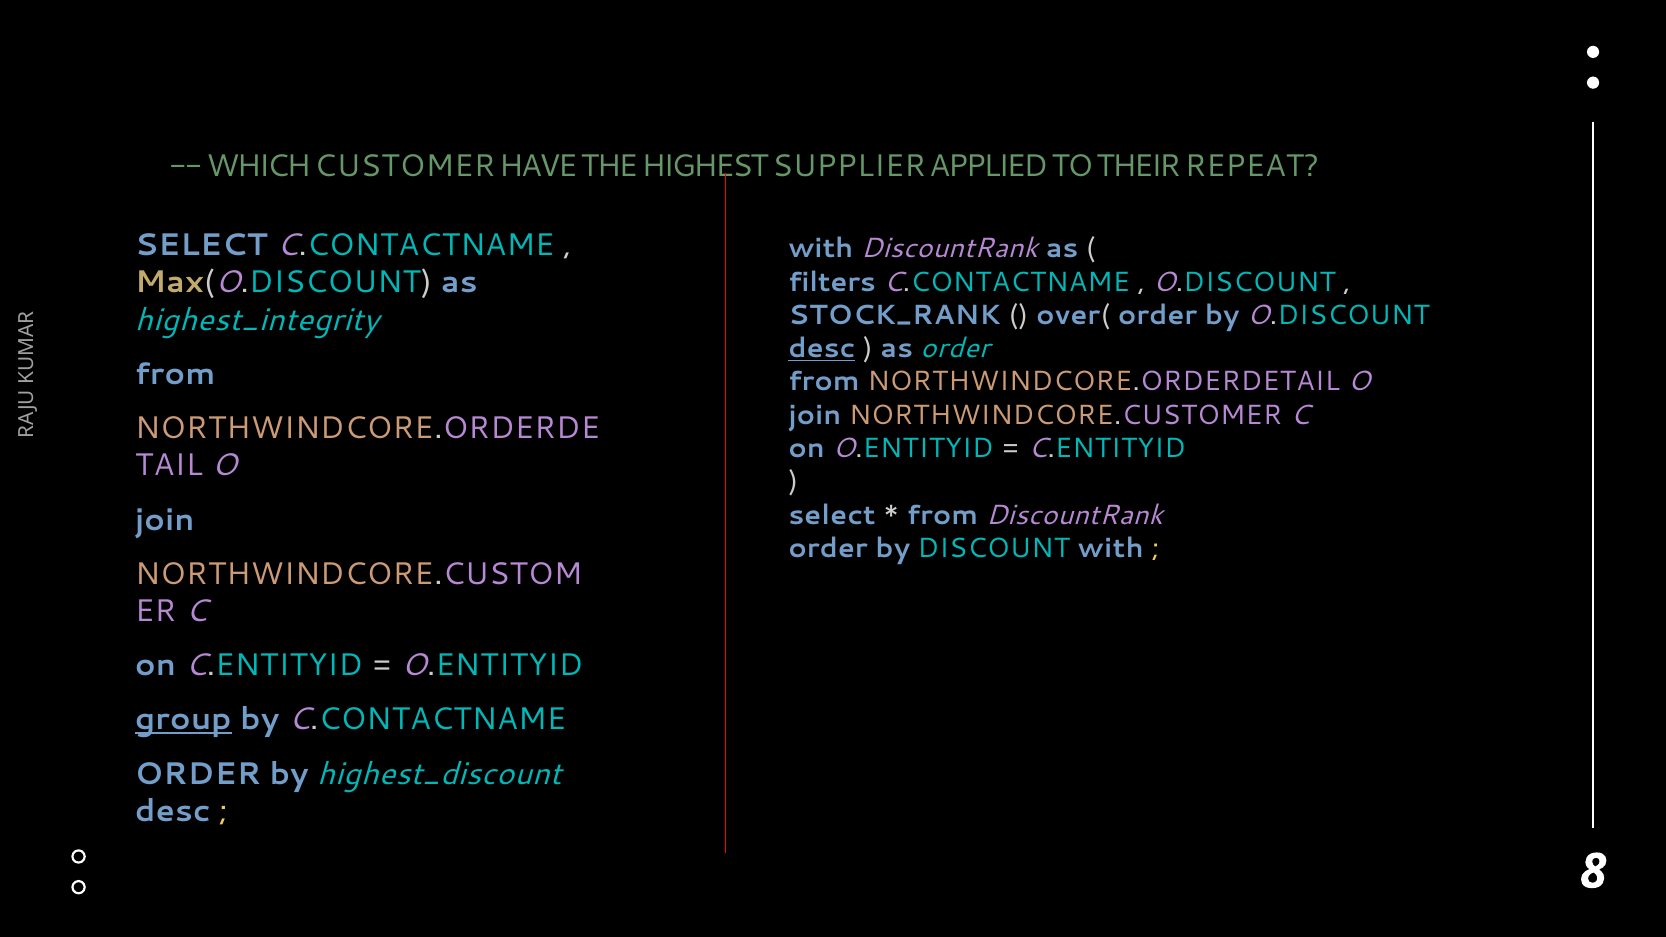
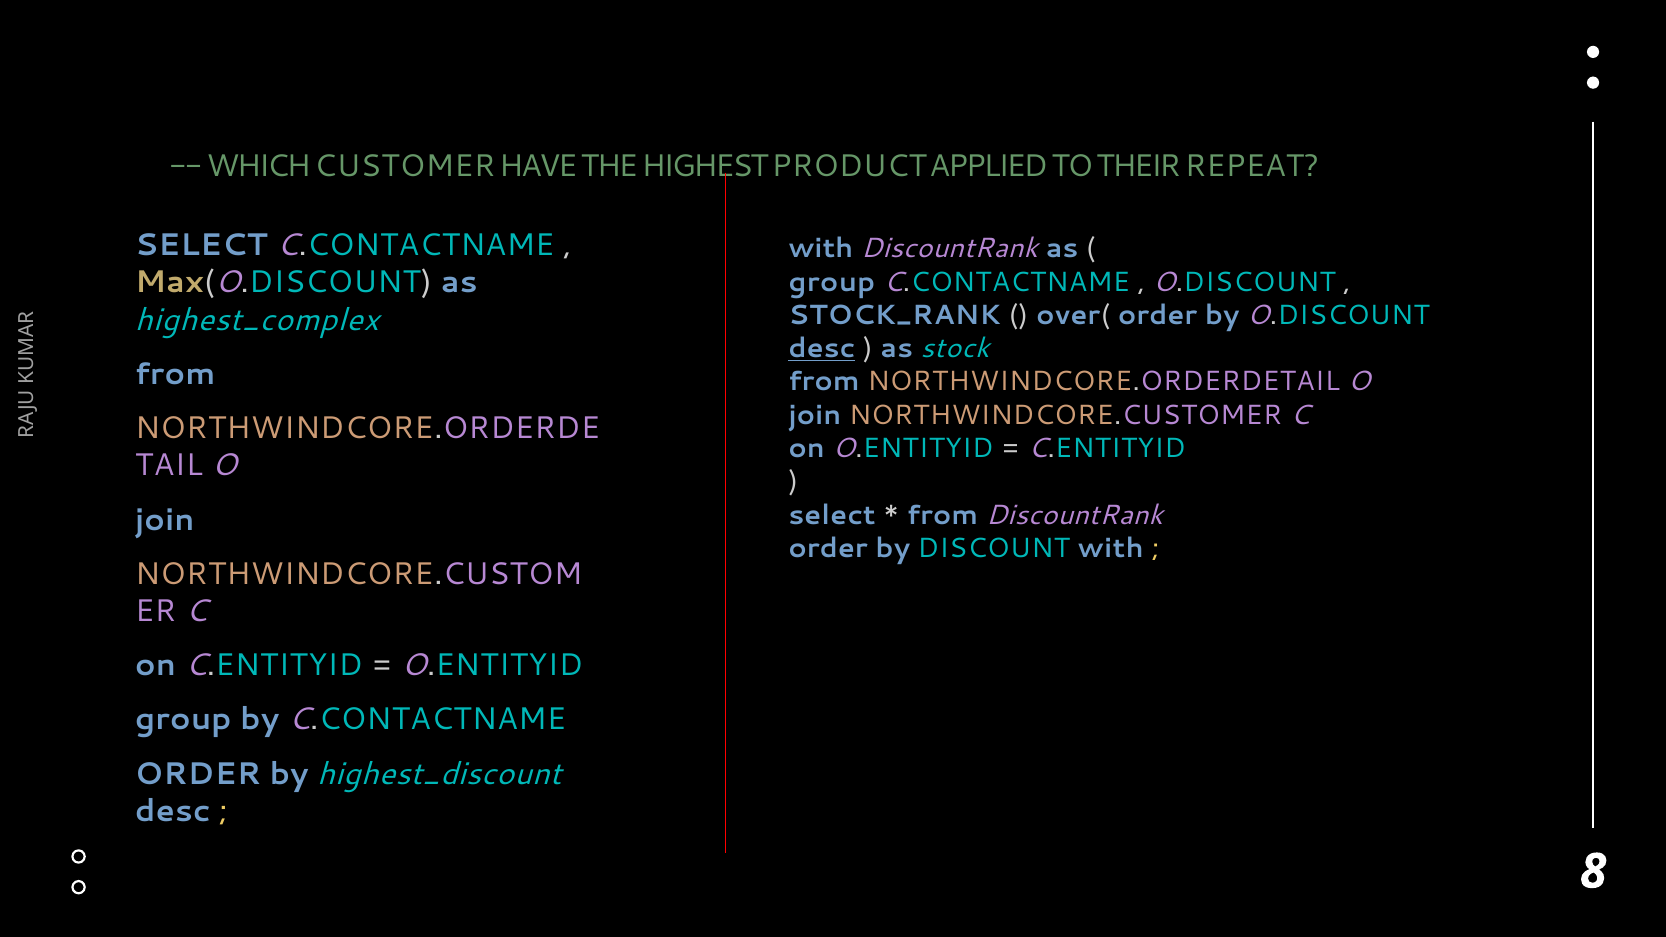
SUPPLIER: SUPPLIER -> PRODUCT
filters at (832, 282): filters -> group
highest_integrity: highest_integrity -> highest_complex
as order: order -> stock
group at (183, 720) underline: present -> none
